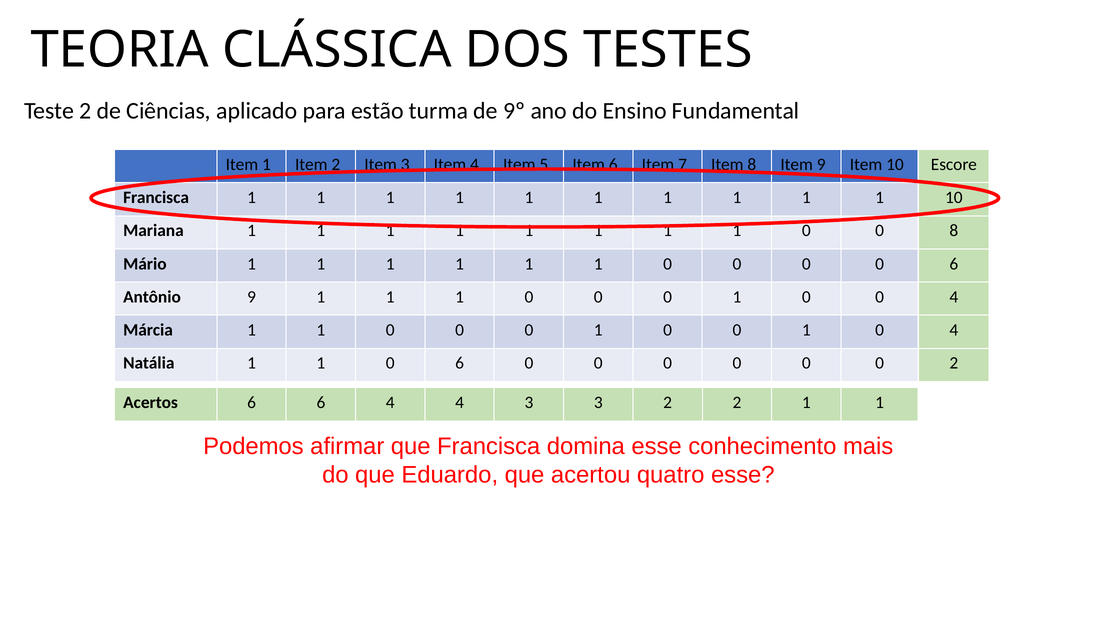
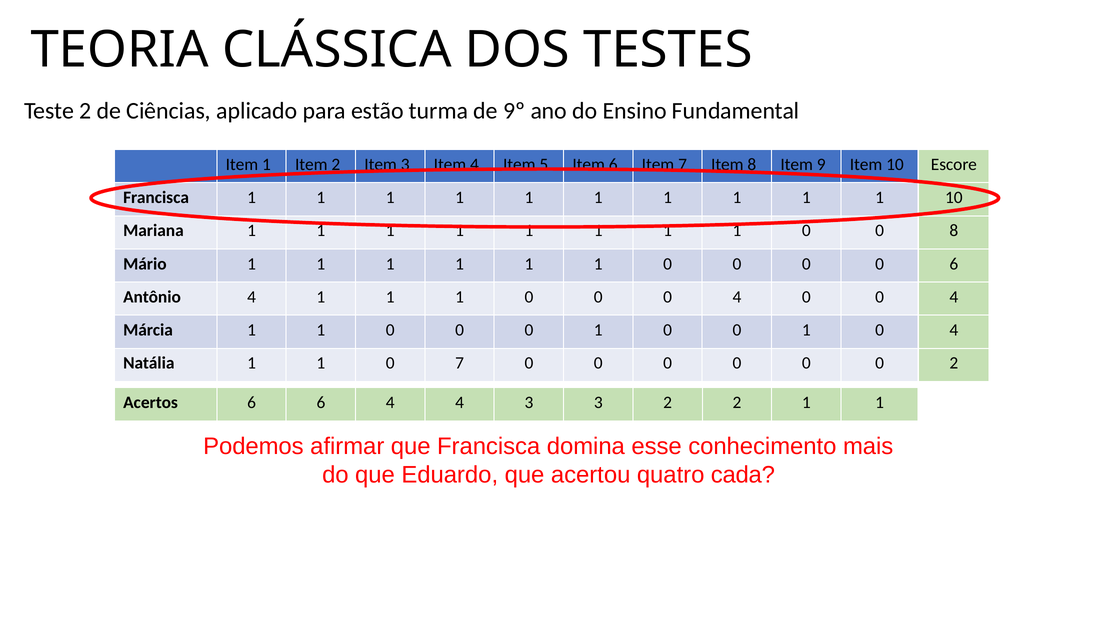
Antônio 9: 9 -> 4
1 at (737, 297): 1 -> 4
0 6: 6 -> 7
quatro esse: esse -> cada
